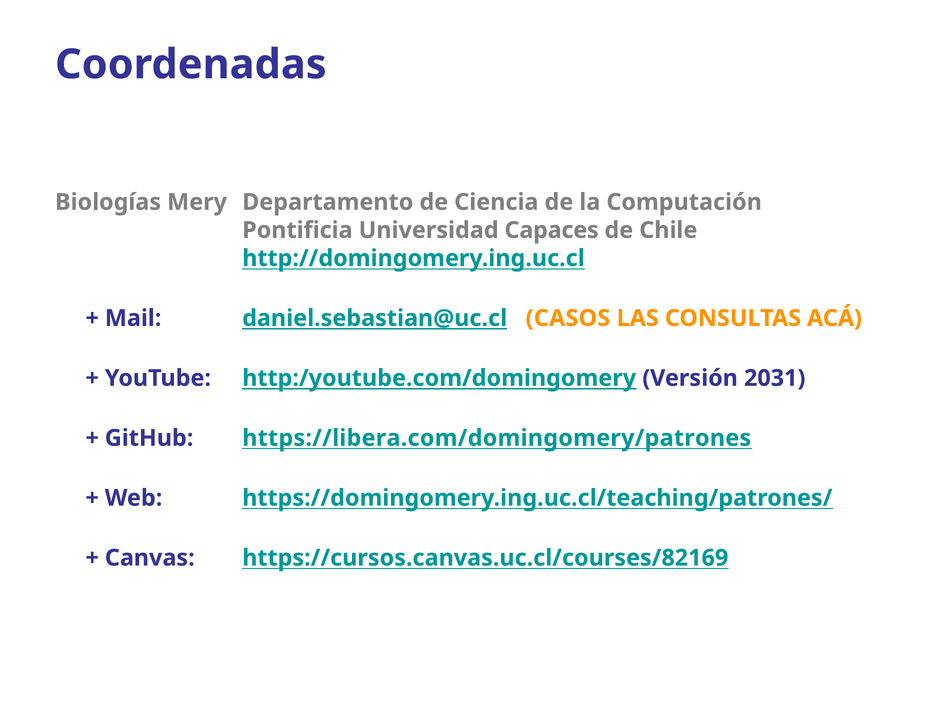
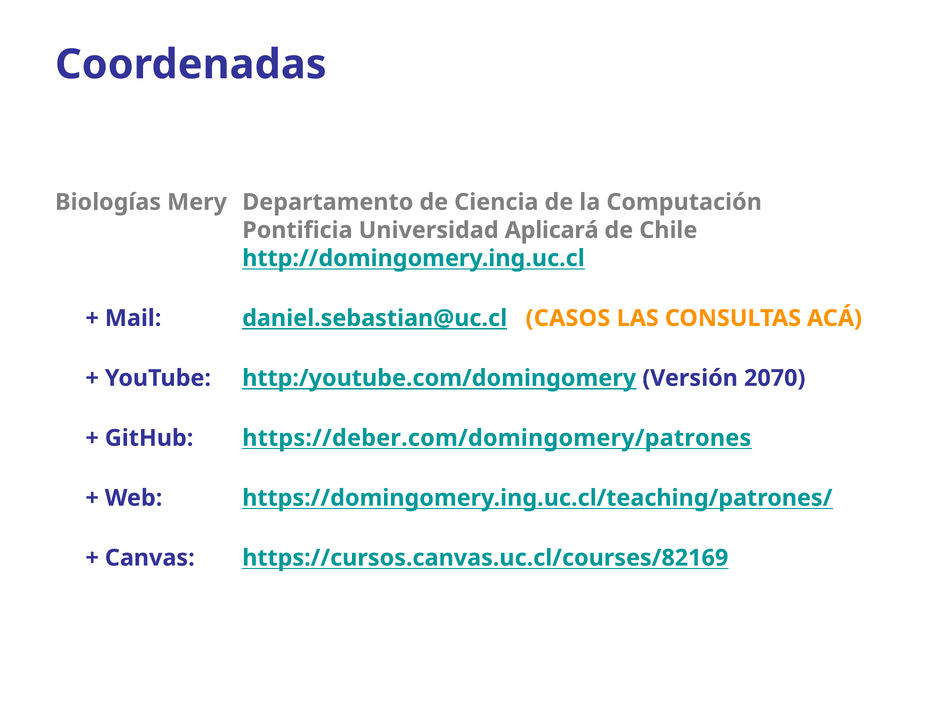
Capaces: Capaces -> Aplicará
2031: 2031 -> 2070
https://libera.com/domingomery/patrones: https://libera.com/domingomery/patrones -> https://deber.com/domingomery/patrones
